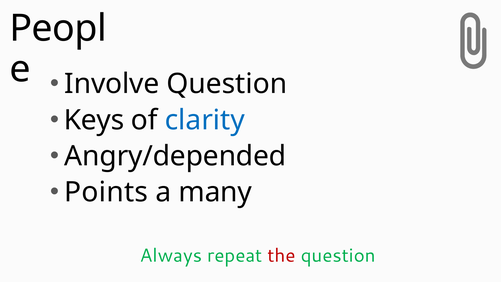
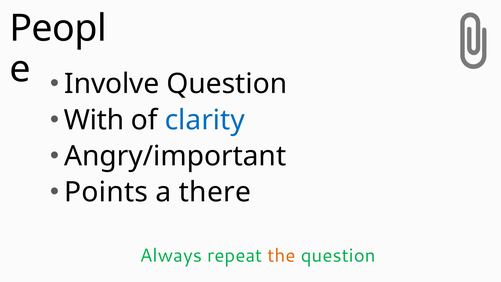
Keys: Keys -> With
Angry/depended: Angry/depended -> Angry/important
many: many -> there
the colour: red -> orange
